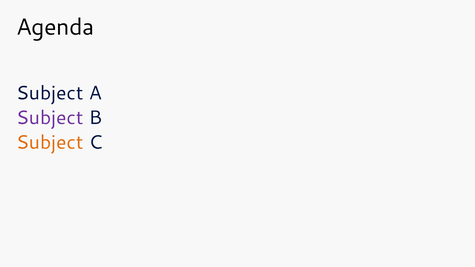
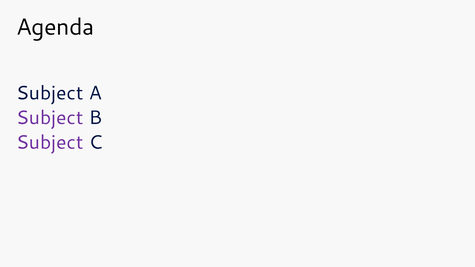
Subject at (50, 143) colour: orange -> purple
